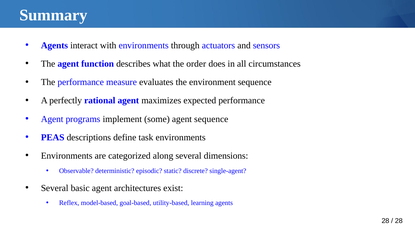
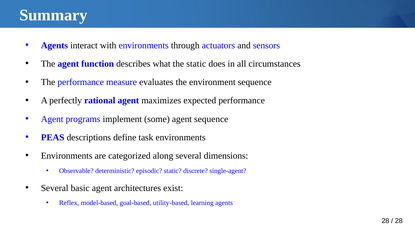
the order: order -> static
